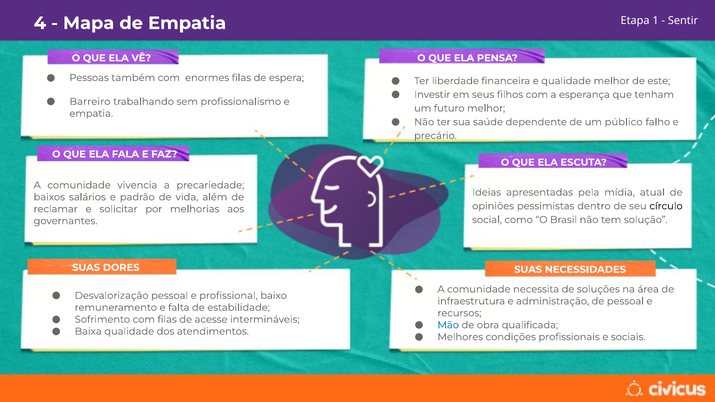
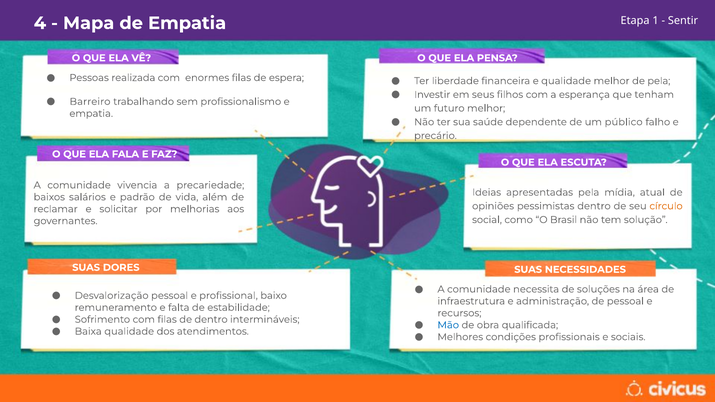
também: também -> realizada
de este: este -> pela
círculo colour: black -> orange
de acesse: acesse -> dentro
